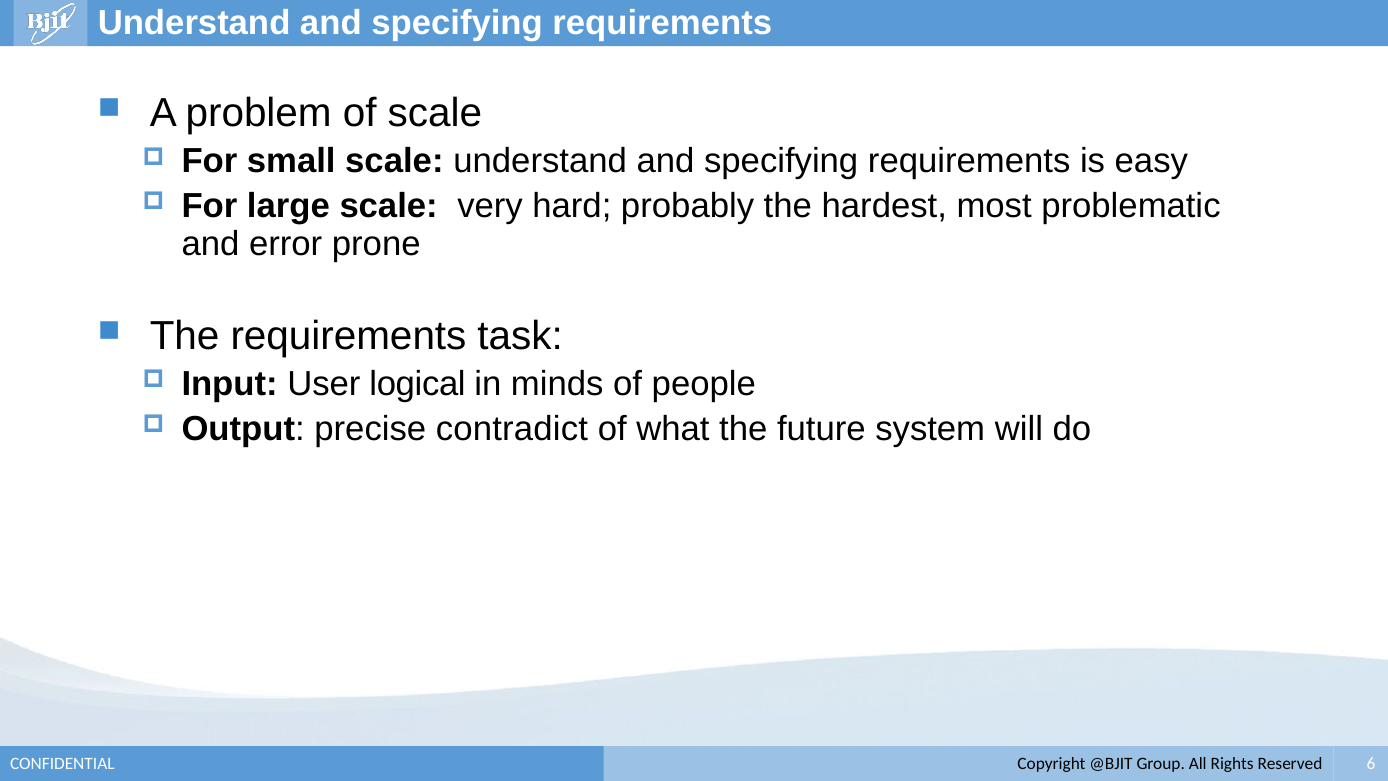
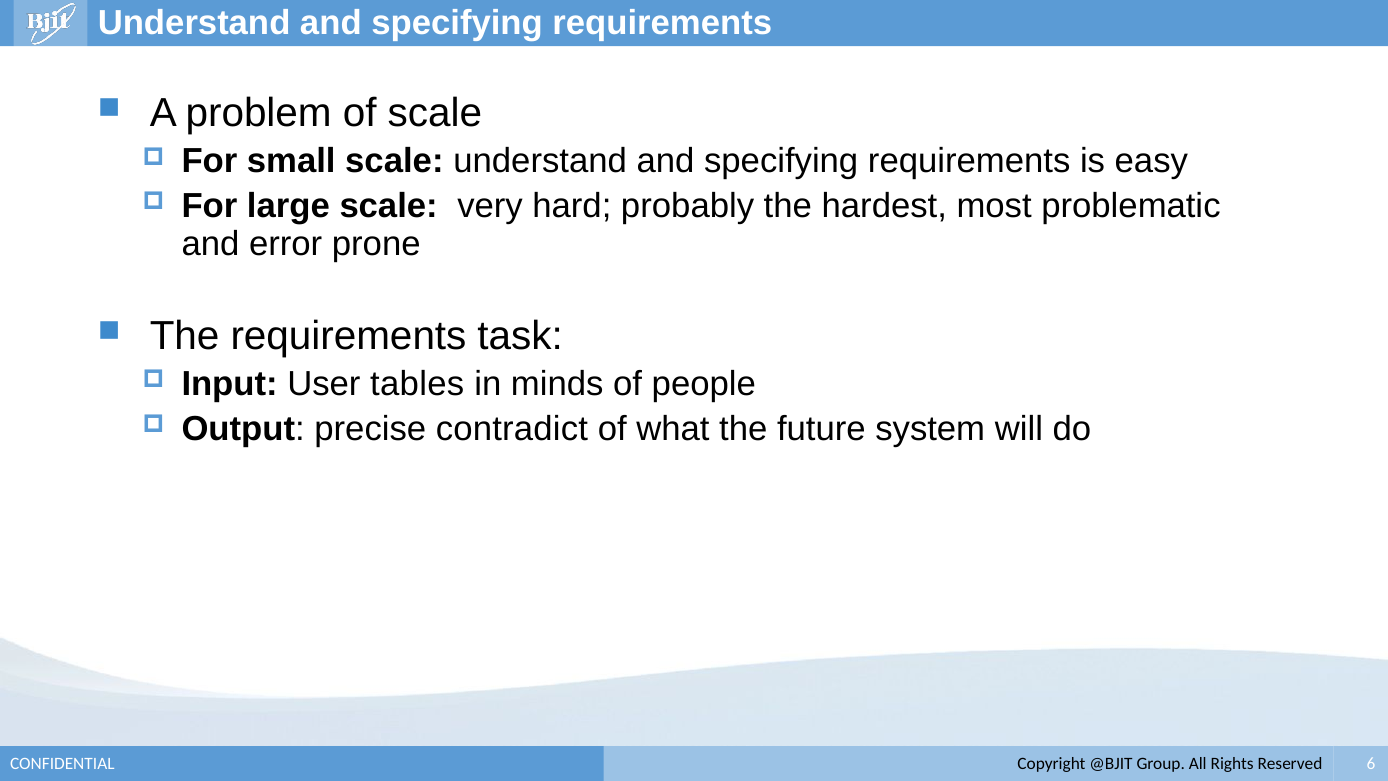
logical: logical -> tables
